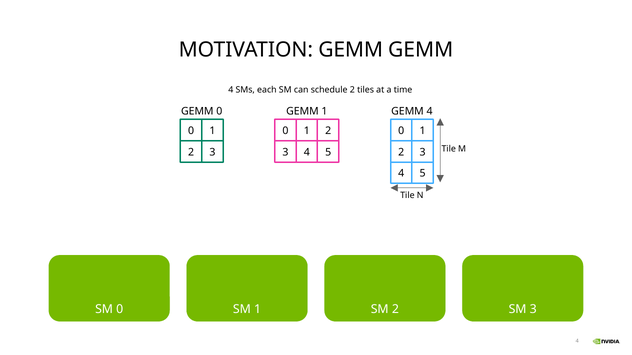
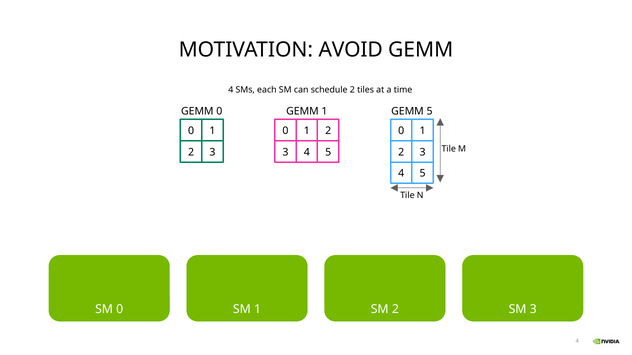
MOTIVATION GEMM: GEMM -> AVOID
4 at (430, 111): 4 -> 5
